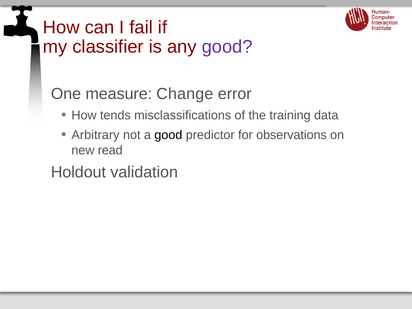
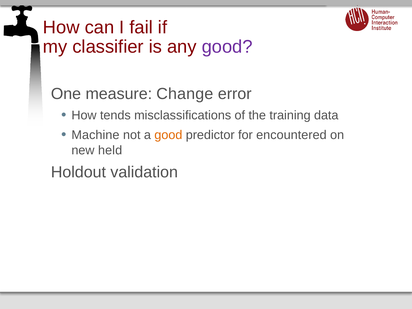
Arbitrary: Arbitrary -> Machine
good at (168, 135) colour: black -> orange
observations: observations -> encountered
read: read -> held
